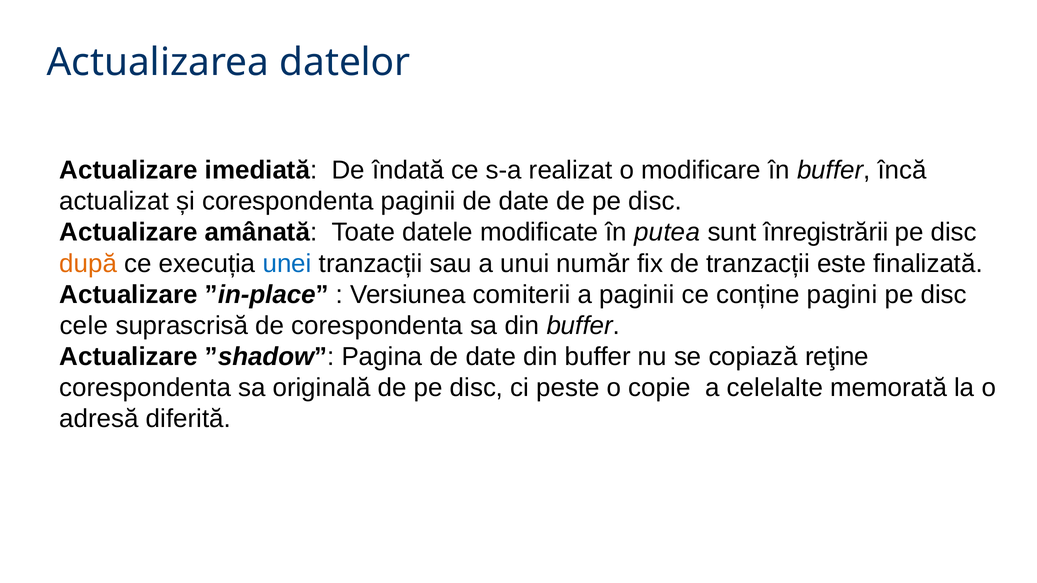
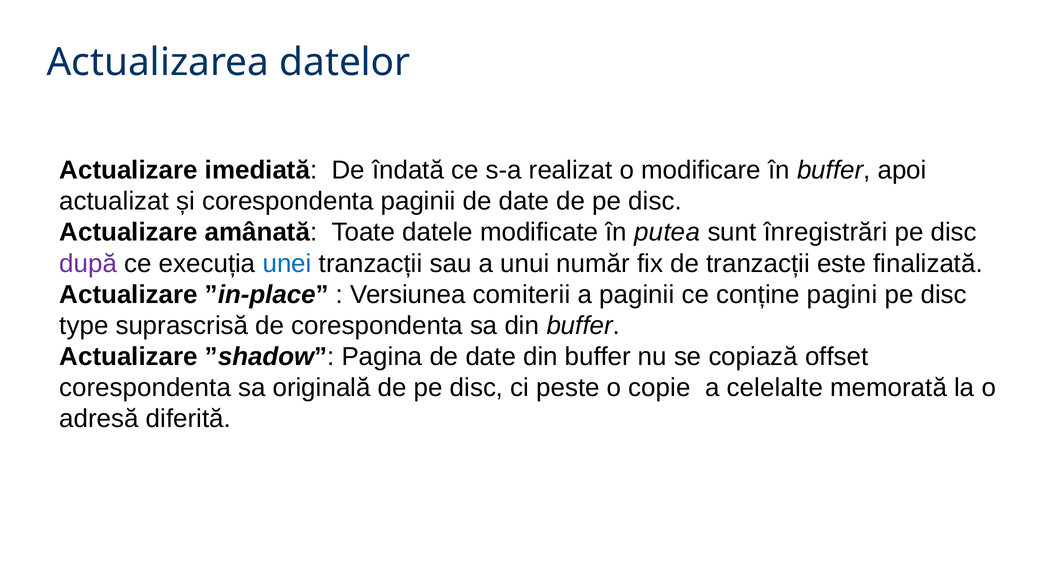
încă: încă -> apoi
înregistrării: înregistrării -> înregistrări
după colour: orange -> purple
cele: cele -> type
reţine: reţine -> offset
